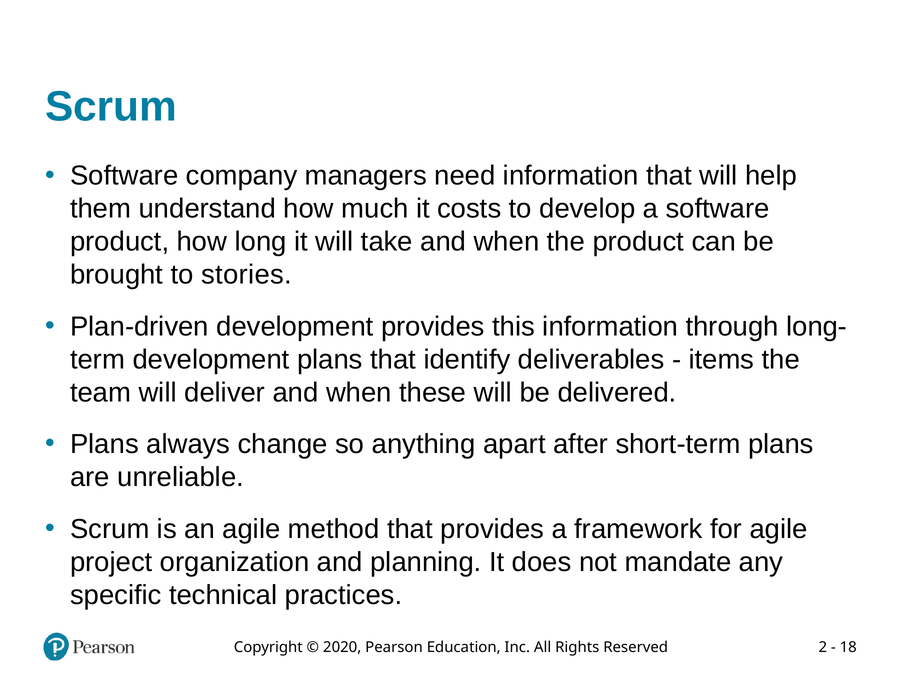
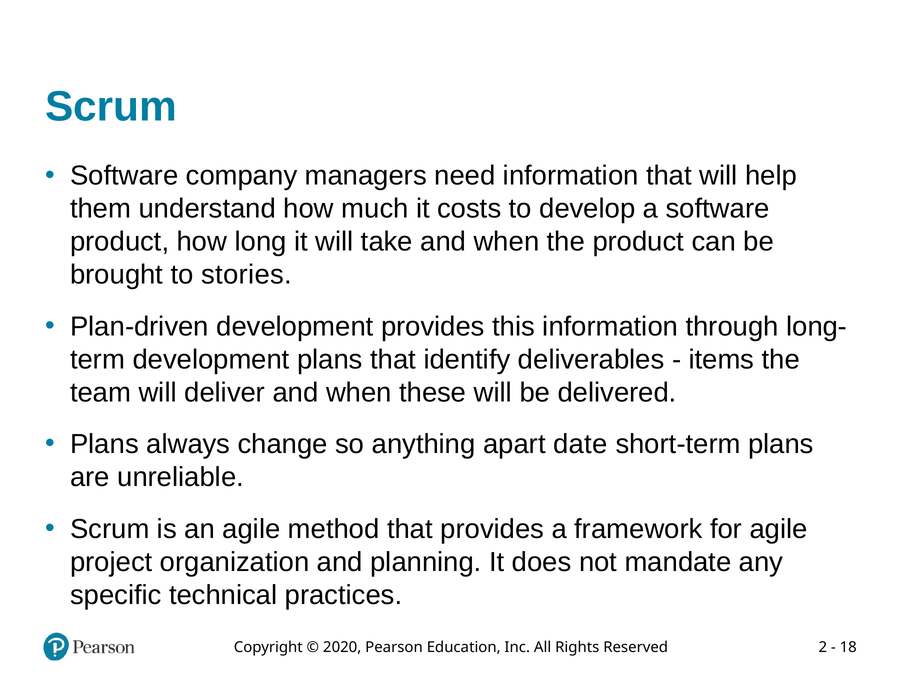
after: after -> date
